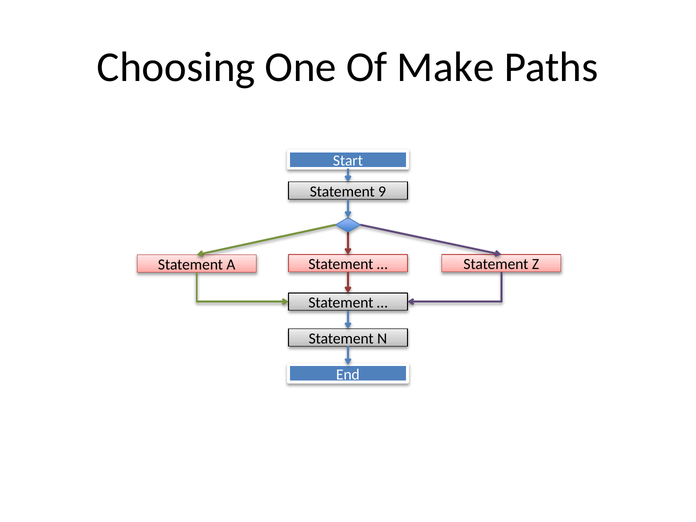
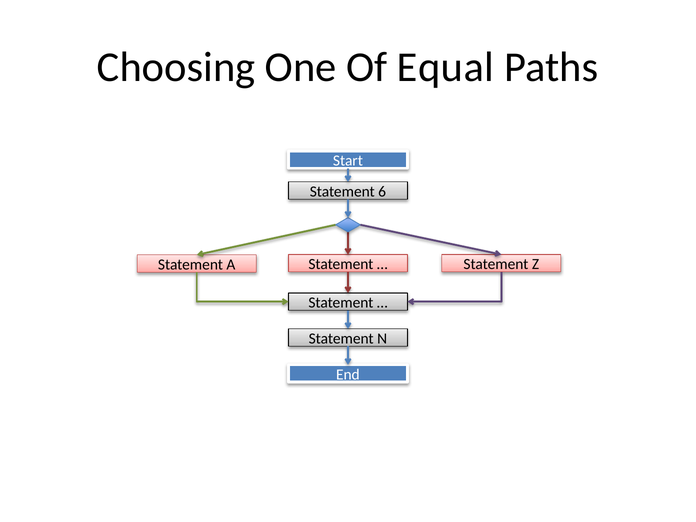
Make: Make -> Equal
9: 9 -> 6
